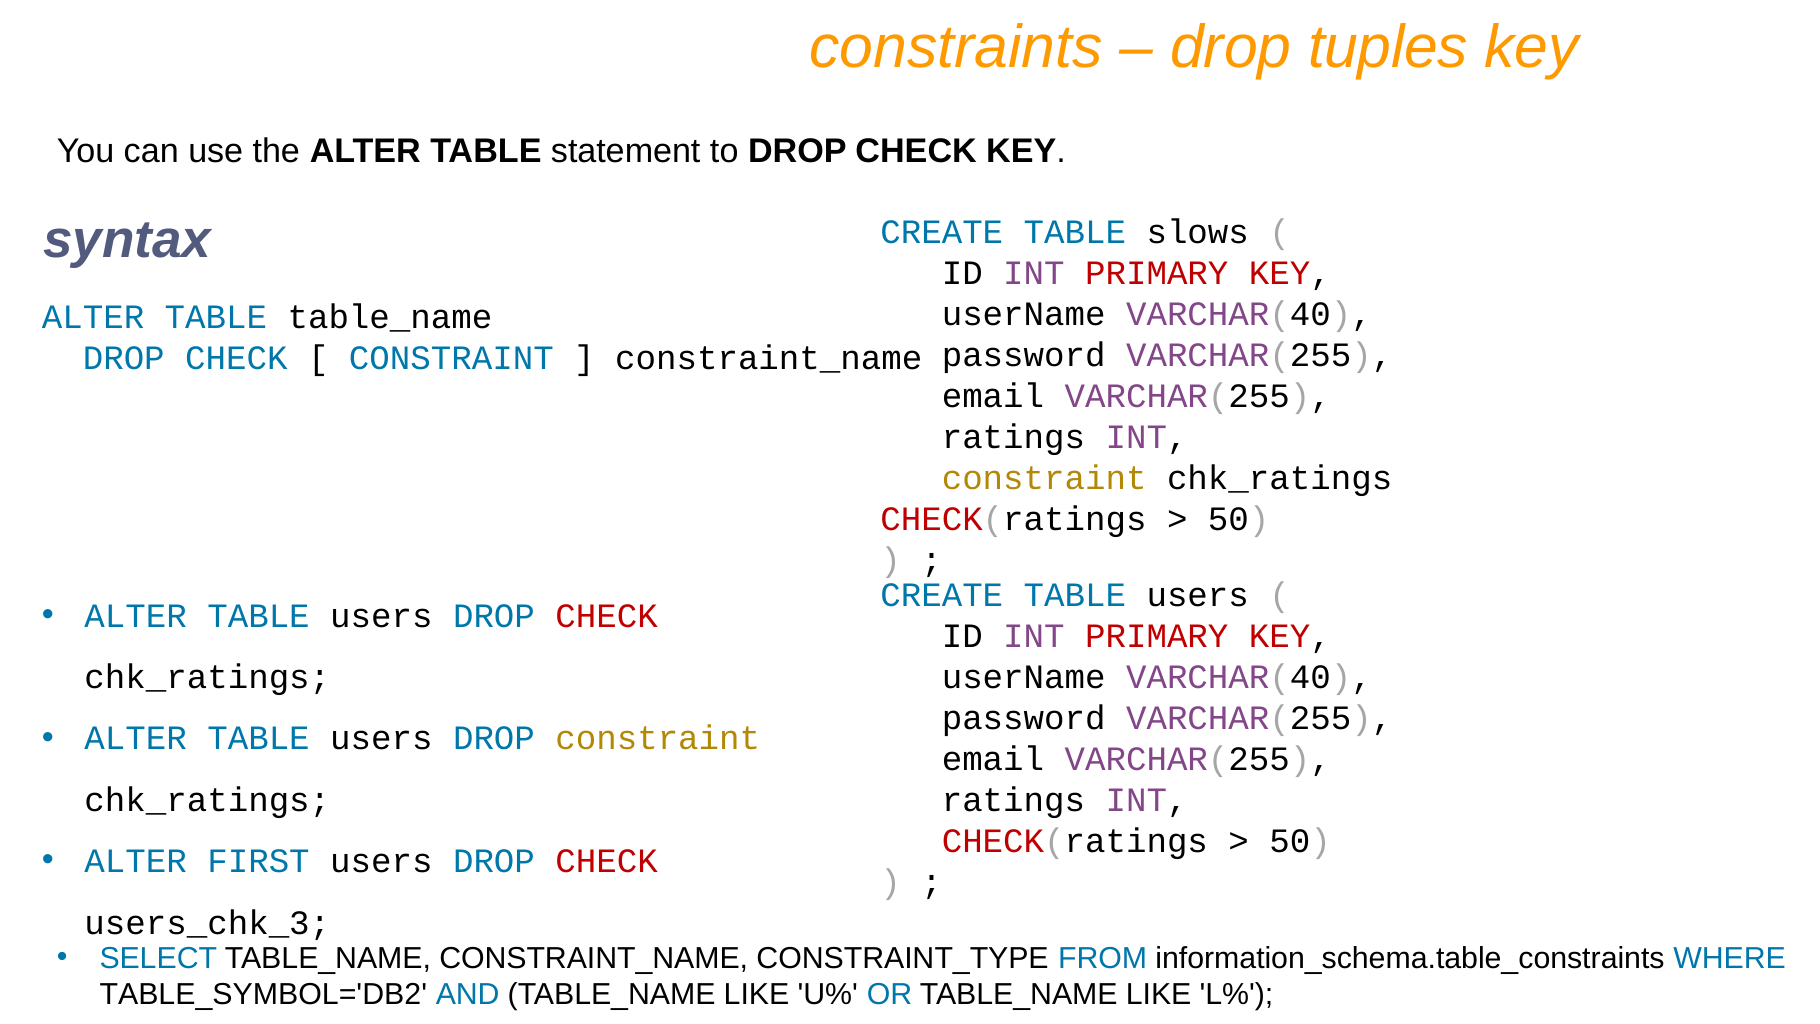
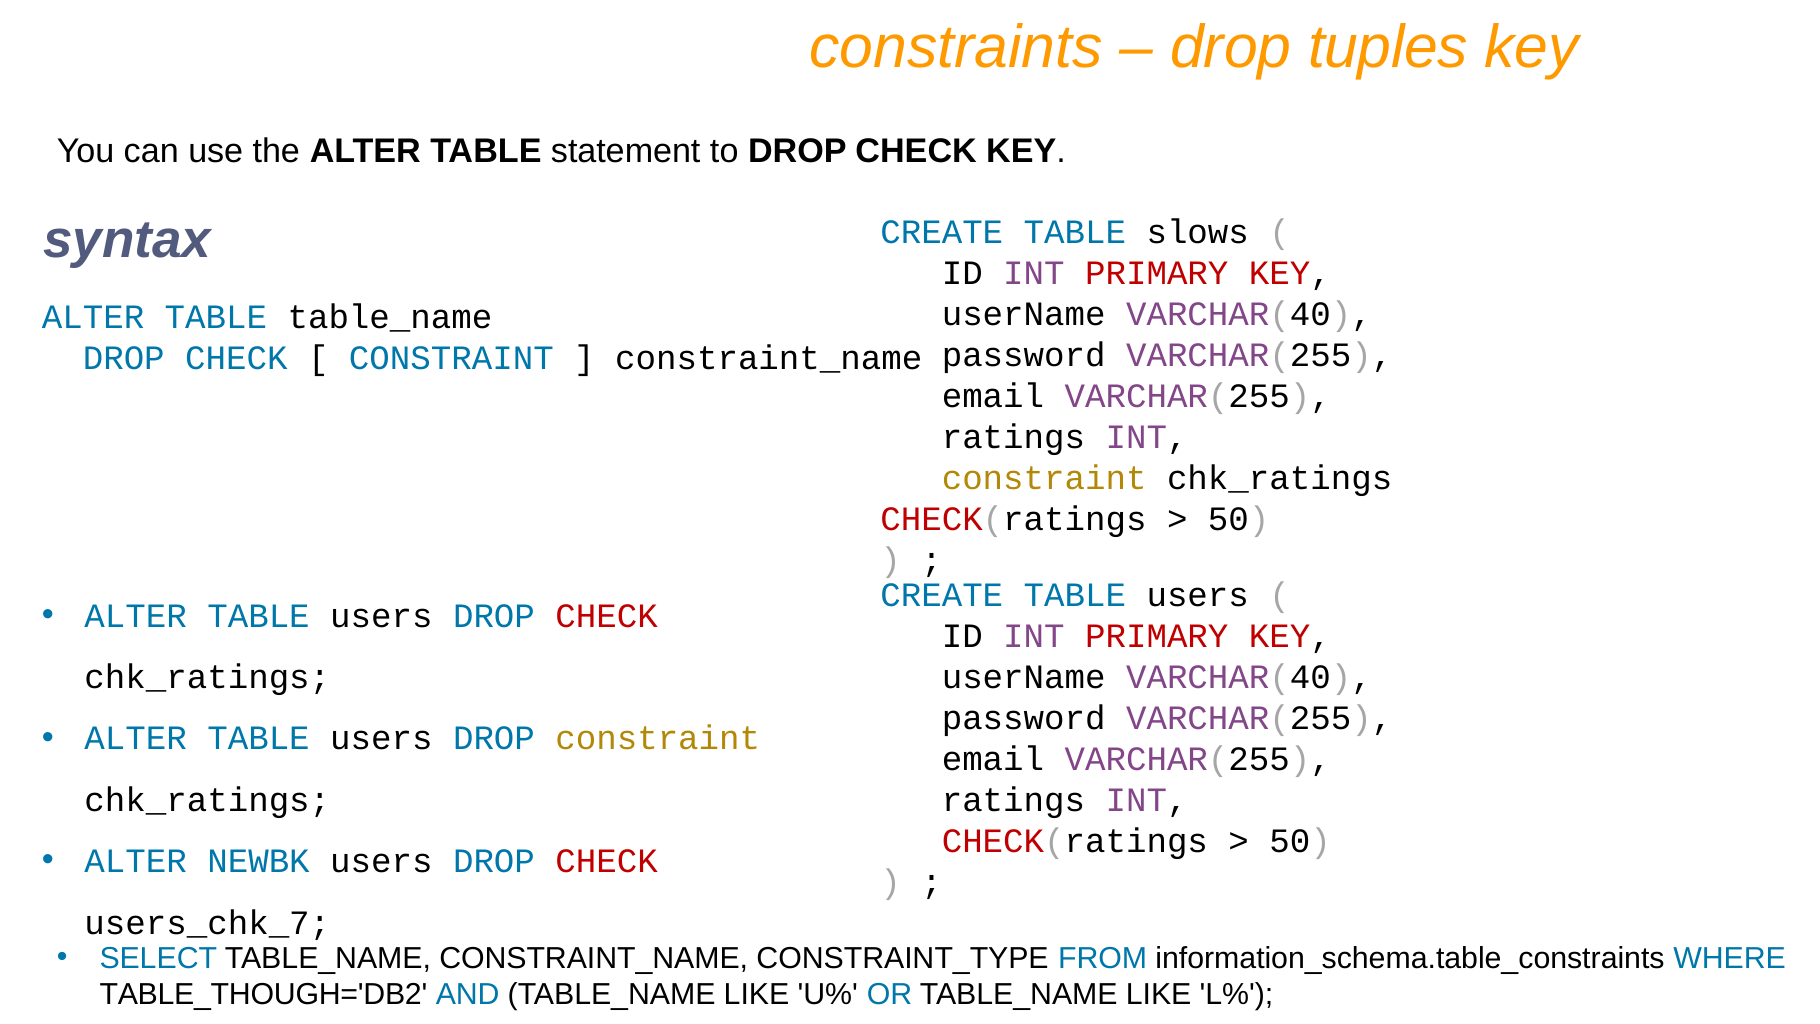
FIRST: FIRST -> NEWBK
users_chk_3: users_chk_3 -> users_chk_7
TABLE_SYMBOL='DB2: TABLE_SYMBOL='DB2 -> TABLE_THOUGH='DB2
